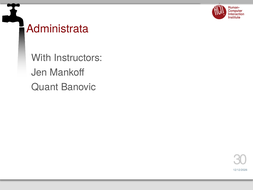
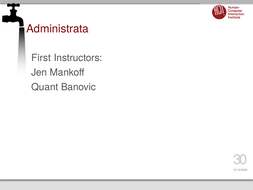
With: With -> First
